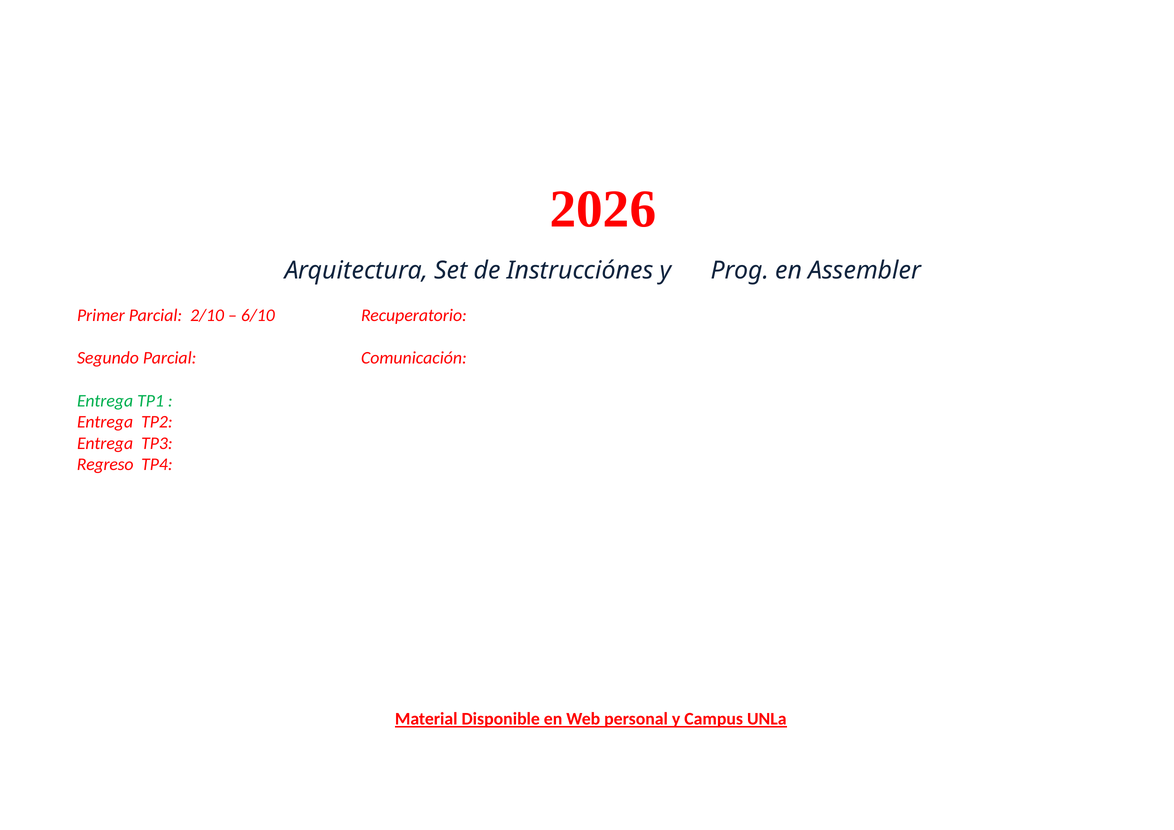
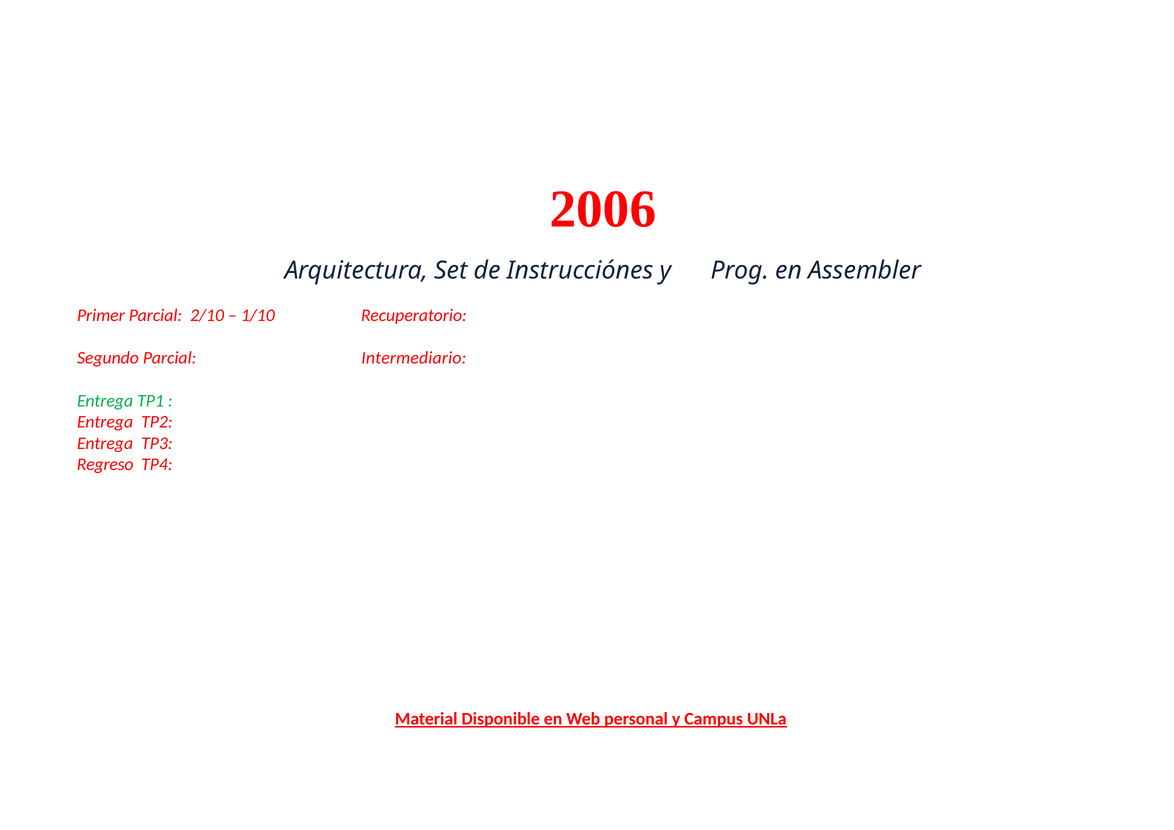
2026: 2026 -> 2006
6/10: 6/10 -> 1/10
Comunicación: Comunicación -> Intermediario
